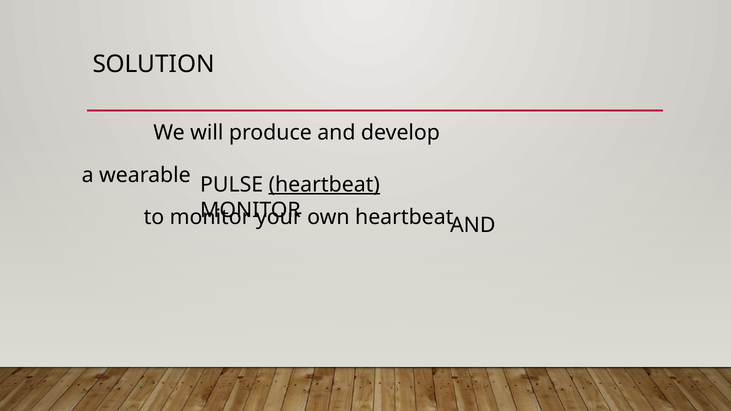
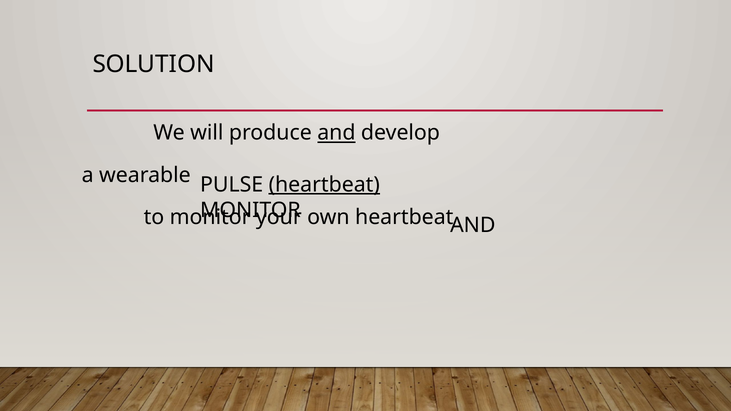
and at (336, 133) underline: none -> present
